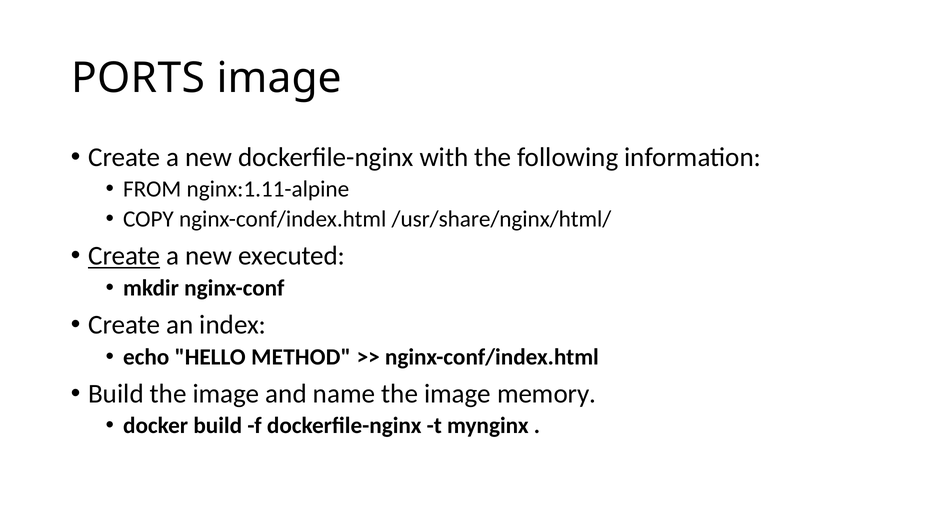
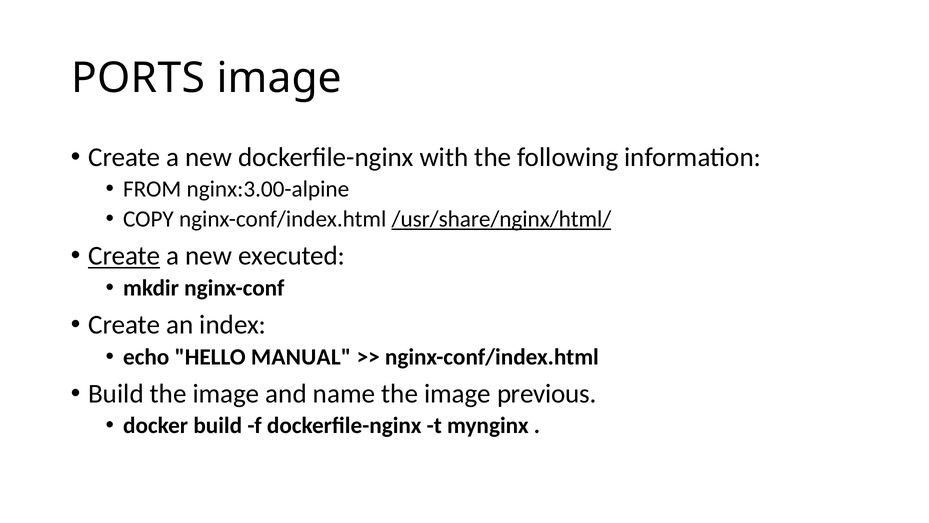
nginx:1.11-alpine: nginx:1.11-alpine -> nginx:3.00-alpine
/usr/share/nginx/html/ underline: none -> present
METHOD: METHOD -> MANUAL
memory: memory -> previous
